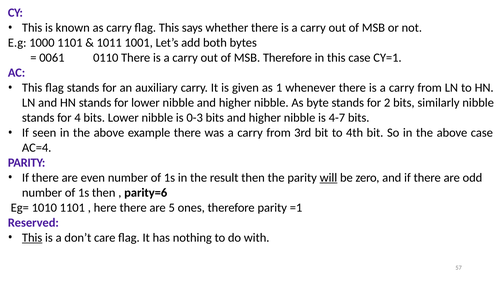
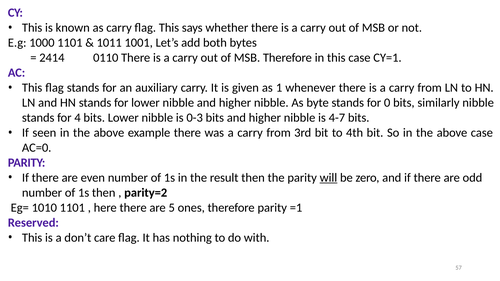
0061: 0061 -> 2414
2: 2 -> 0
AC=4: AC=4 -> AC=0
parity=6: parity=6 -> parity=2
This at (32, 238) underline: present -> none
